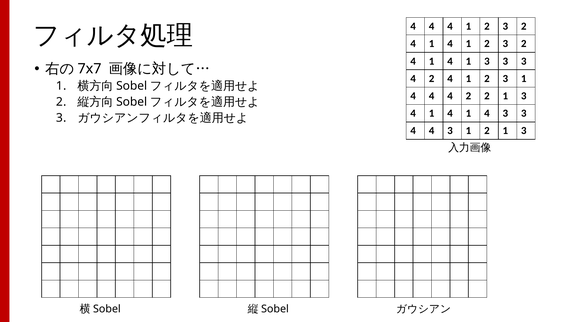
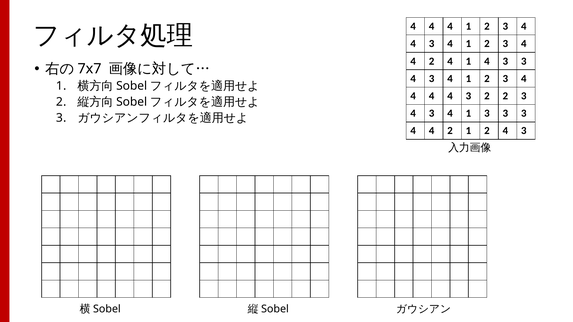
2 at (524, 26): 2 -> 4
1 at (432, 44): 1 -> 3
2 at (524, 44): 2 -> 4
1 at (432, 61): 1 -> 2
4 1 3: 3 -> 4
2 at (432, 79): 2 -> 3
1 at (524, 79): 1 -> 4
4 4 4 2: 2 -> 3
1 at (505, 96): 1 -> 2
1 at (432, 113): 1 -> 3
4 at (487, 113): 4 -> 3
3 at (450, 131): 3 -> 2
1 2 1: 1 -> 4
